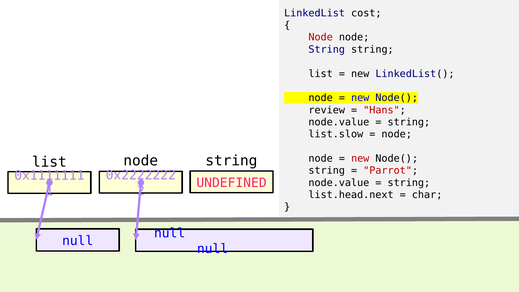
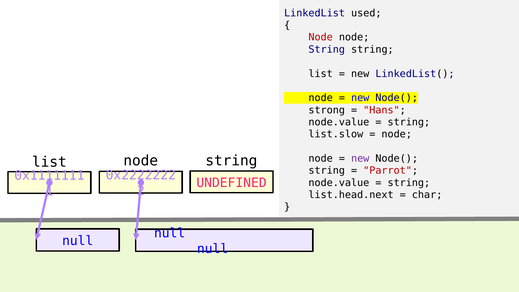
cost: cost -> used
review: review -> strong
new at (360, 158) colour: red -> purple
